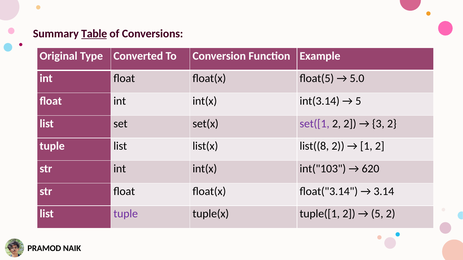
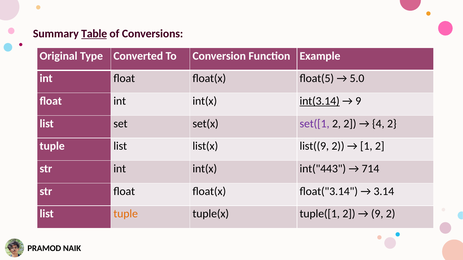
int(3.14 underline: none -> present
5 at (358, 101): 5 -> 9
3: 3 -> 4
list((8: list((8 -> list((9
int("103: int("103 -> int("443
620: 620 -> 714
tuple at (126, 214) colour: purple -> orange
5 at (377, 214): 5 -> 9
